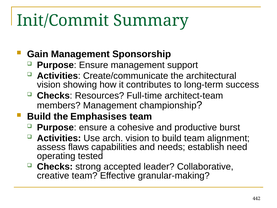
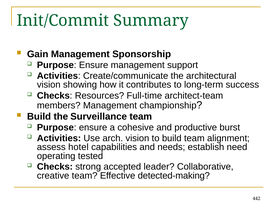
Emphasises: Emphasises -> Surveillance
flaws: flaws -> hotel
granular-making: granular-making -> detected-making
